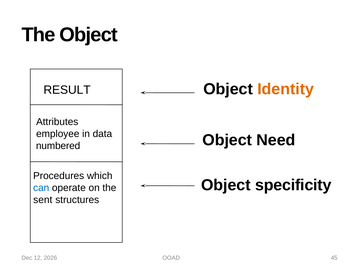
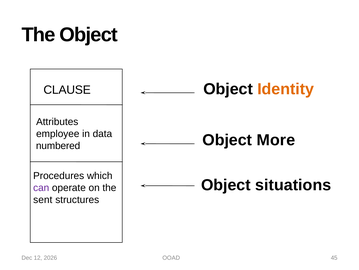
RESULT: RESULT -> CLAUSE
Need: Need -> More
specificity: specificity -> situations
can colour: blue -> purple
